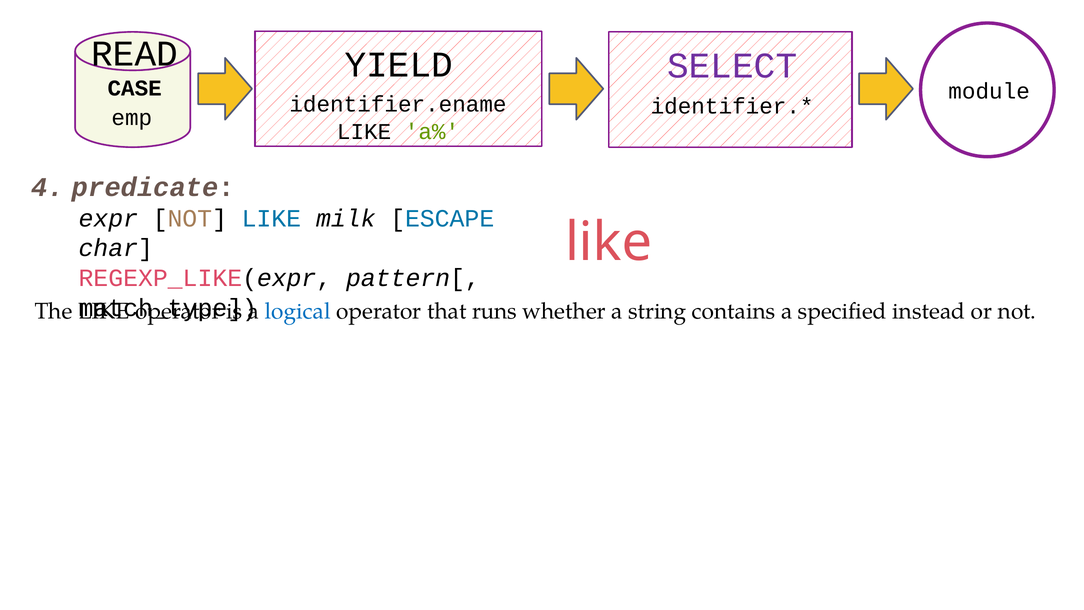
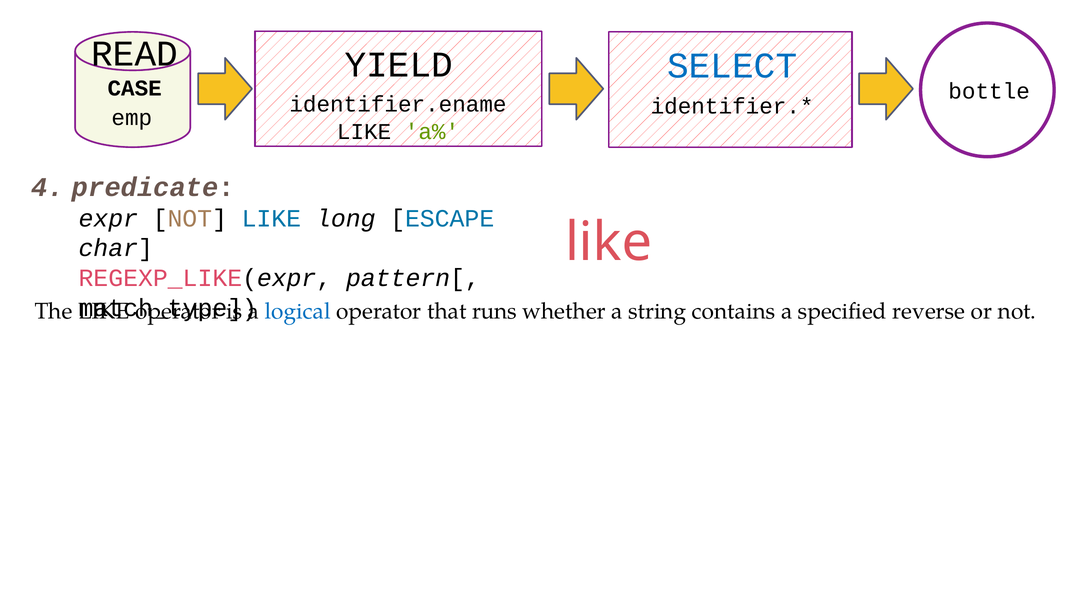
SELECT colour: purple -> blue
module: module -> bottle
milk: milk -> long
instead: instead -> reverse
